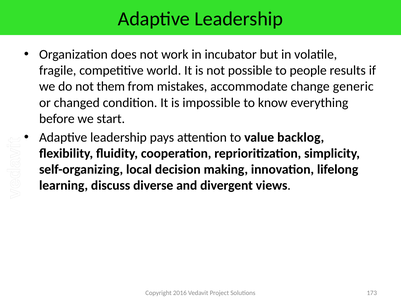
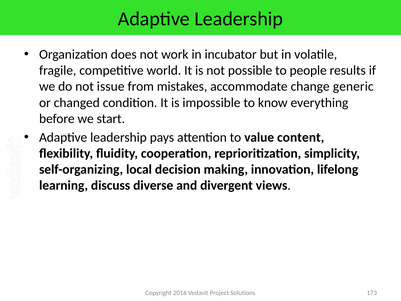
them: them -> issue
backlog: backlog -> content
